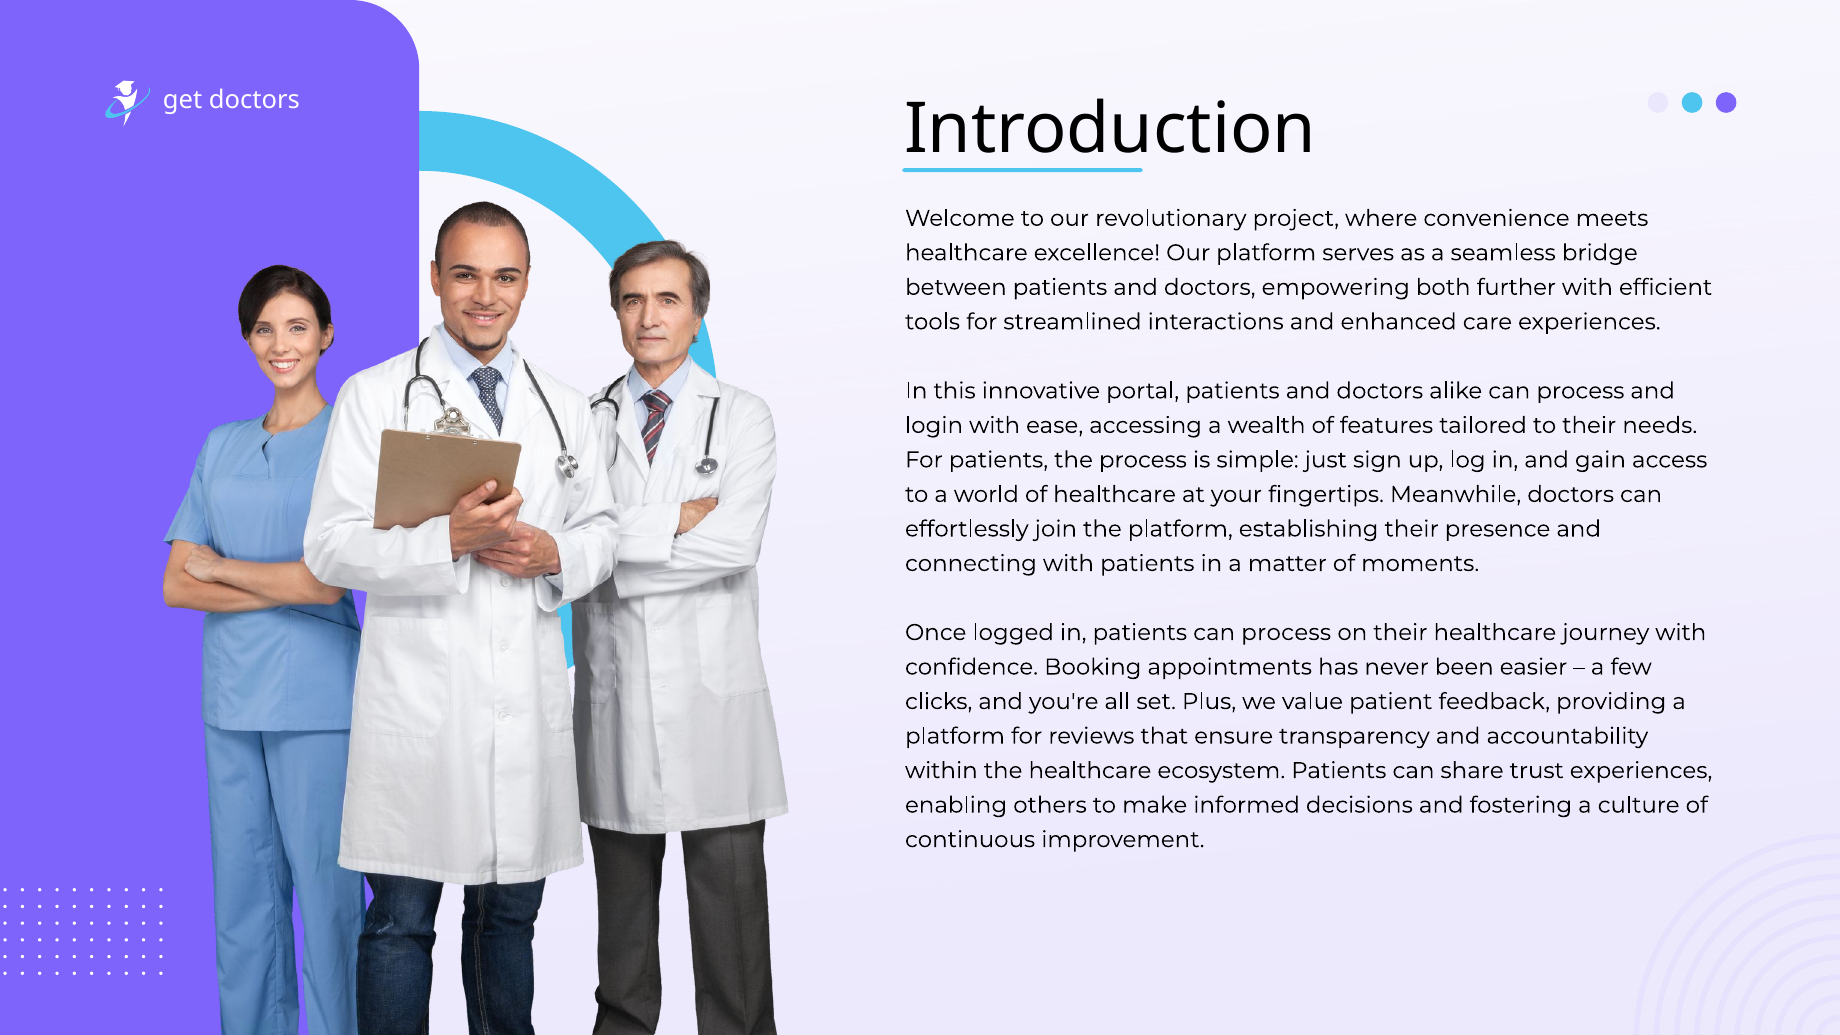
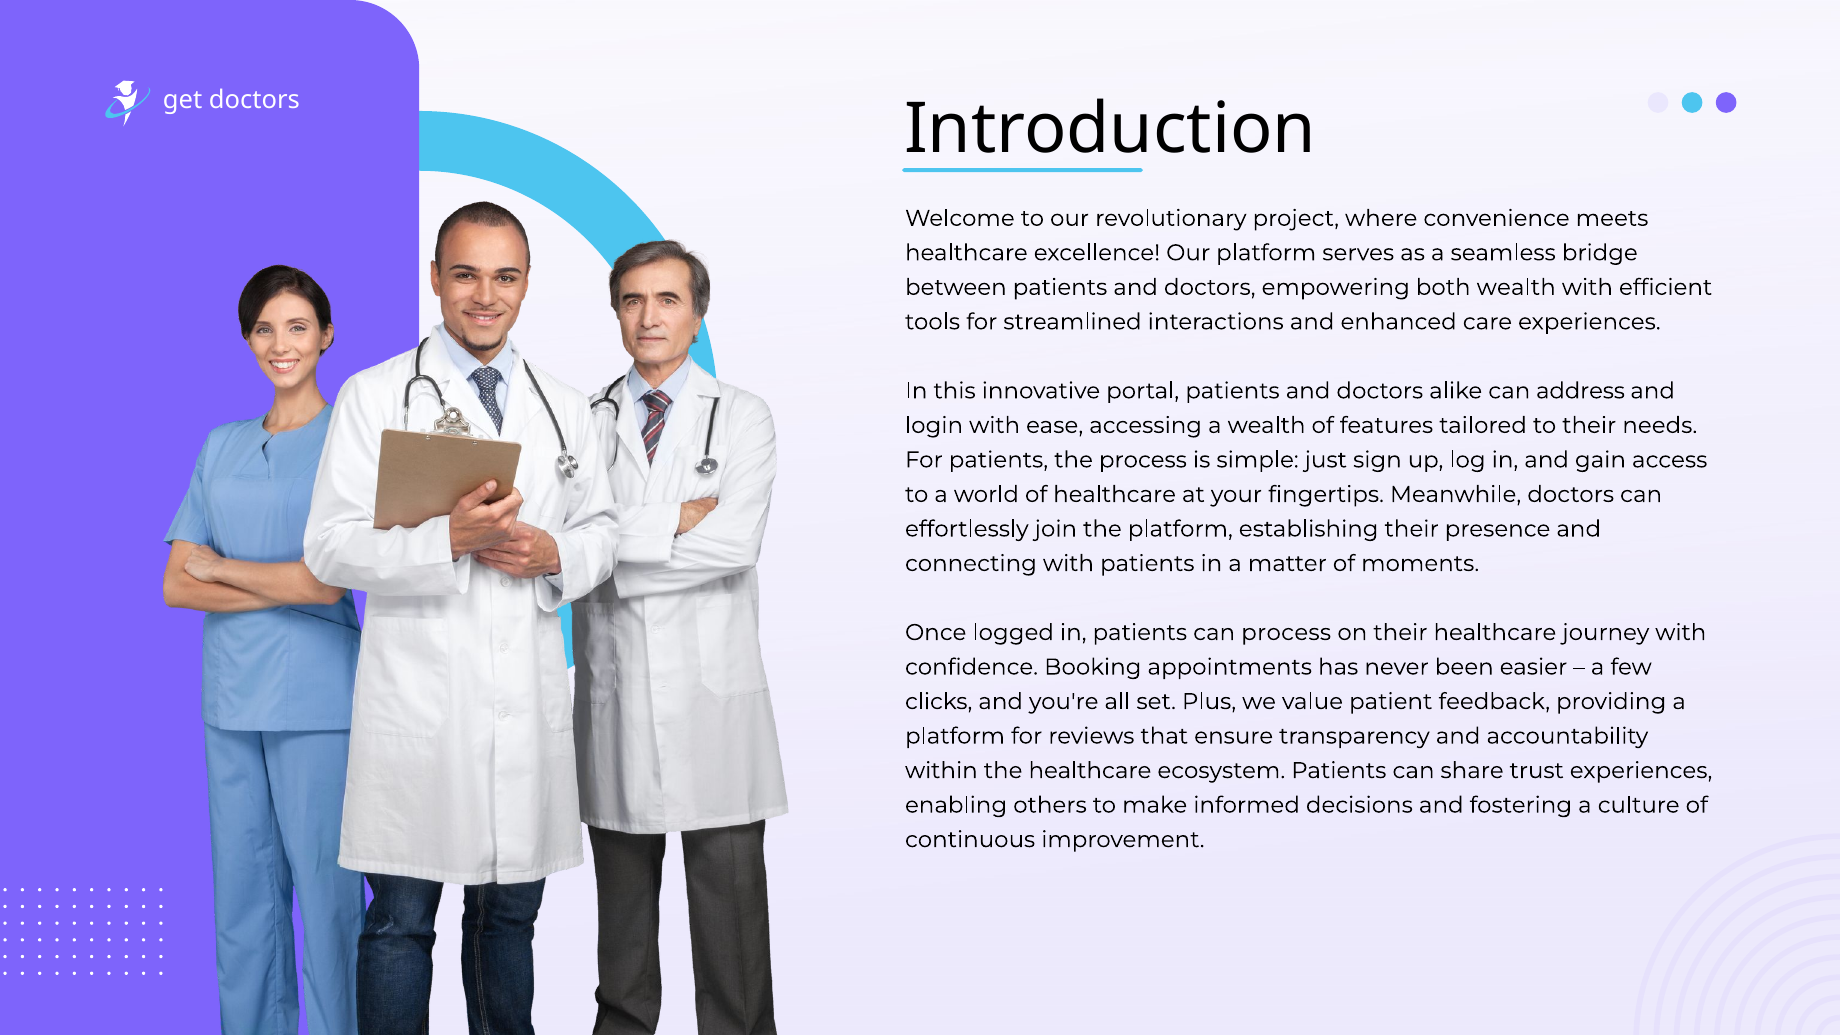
both further: further -> wealth
alike can process: process -> address
